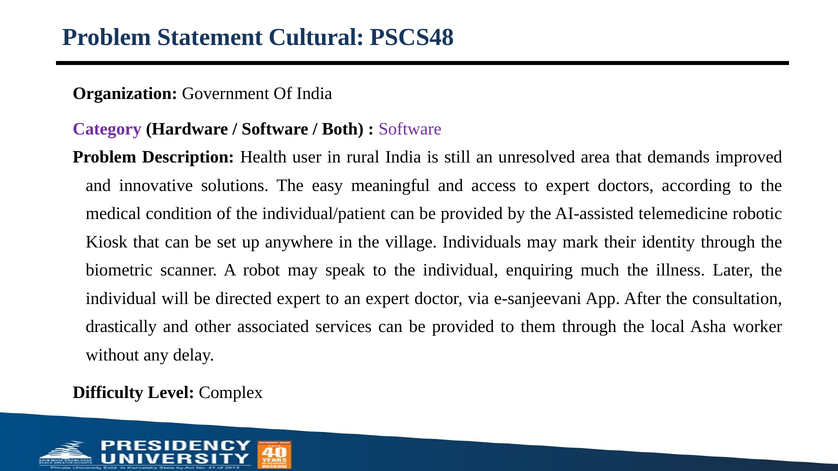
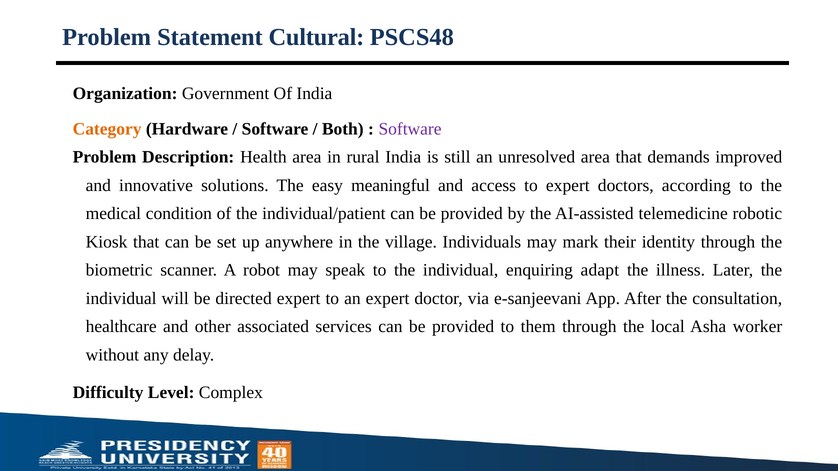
Category colour: purple -> orange
Health user: user -> area
much: much -> adapt
drastically: drastically -> healthcare
